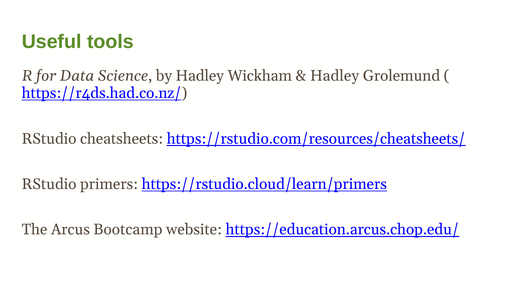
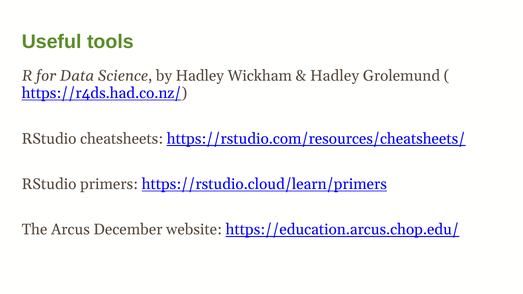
Bootcamp: Bootcamp -> December
